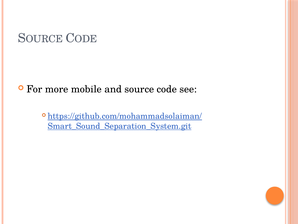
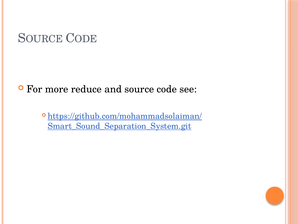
mobile: mobile -> reduce
